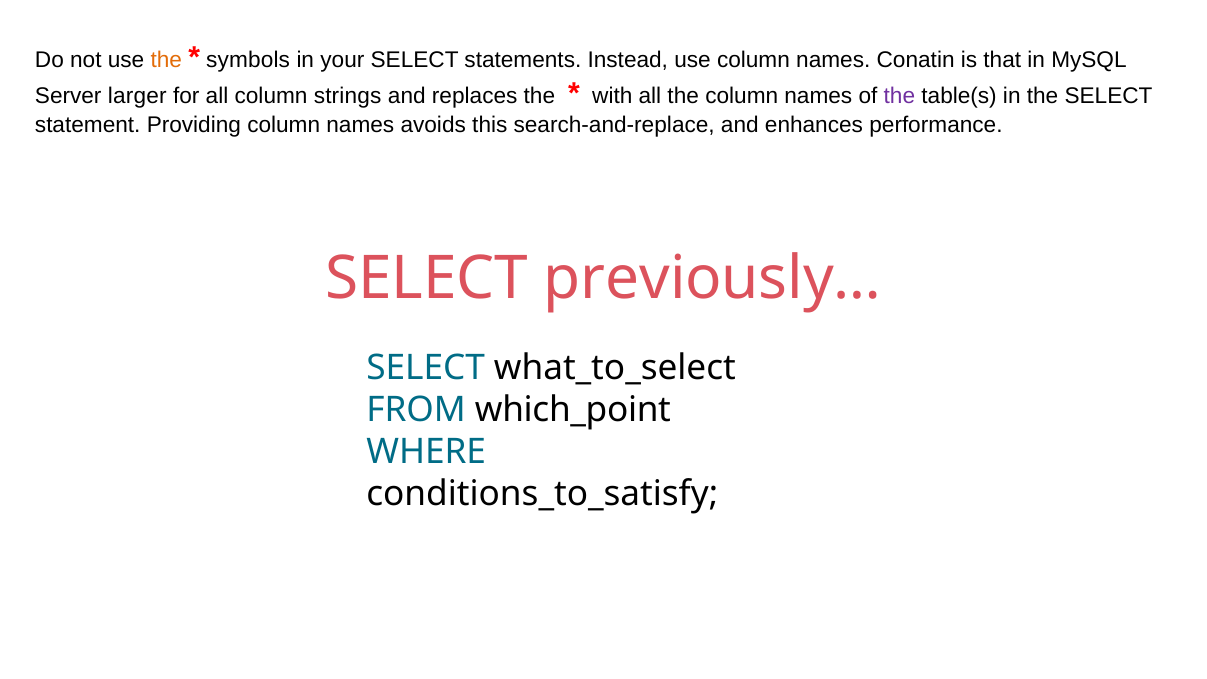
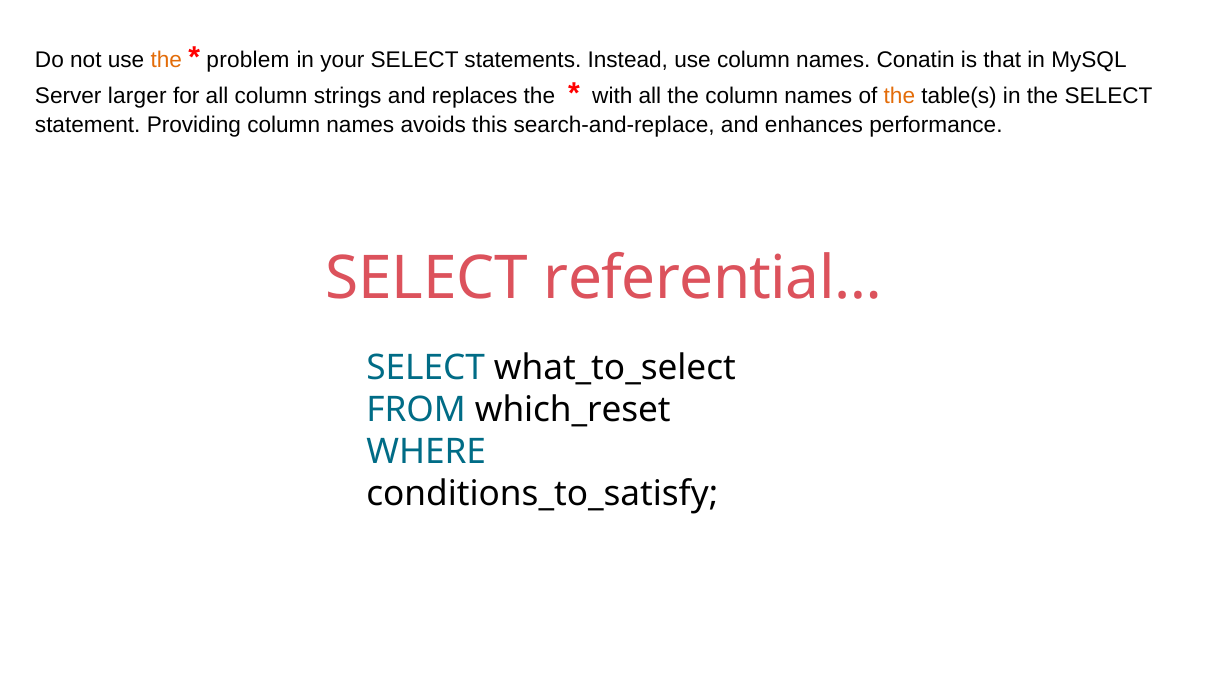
symbols: symbols -> problem
the at (899, 96) colour: purple -> orange
previously…: previously… -> referential…
which_point: which_point -> which_reset
